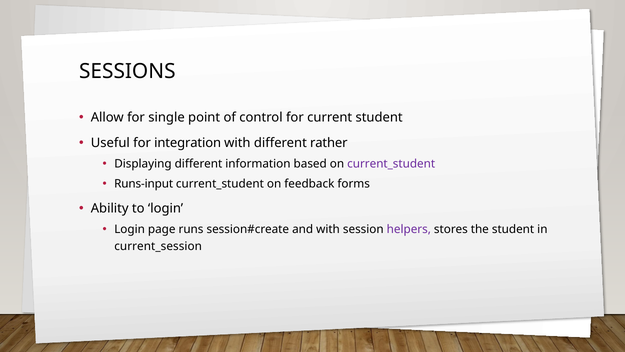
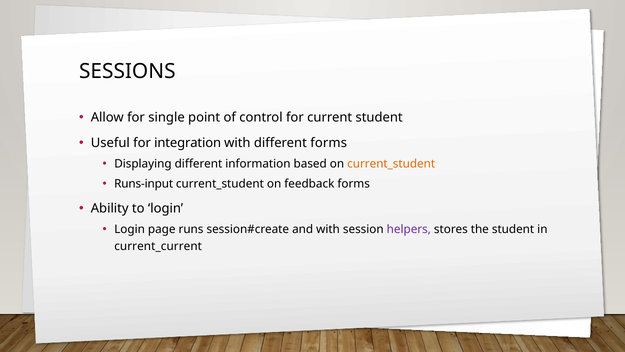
different rather: rather -> forms
current_student at (391, 164) colour: purple -> orange
current_session: current_session -> current_current
